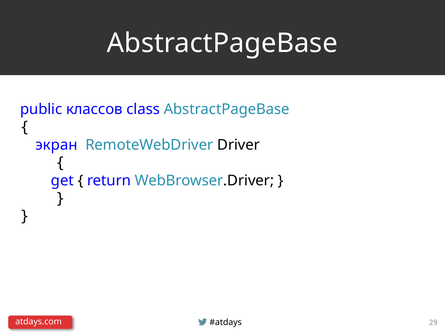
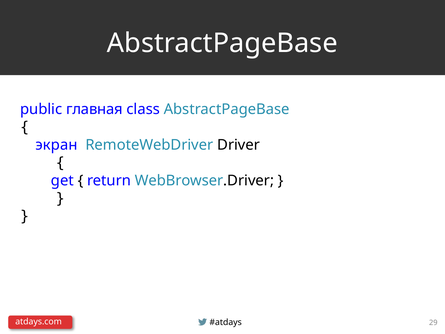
классов: классов -> главная
